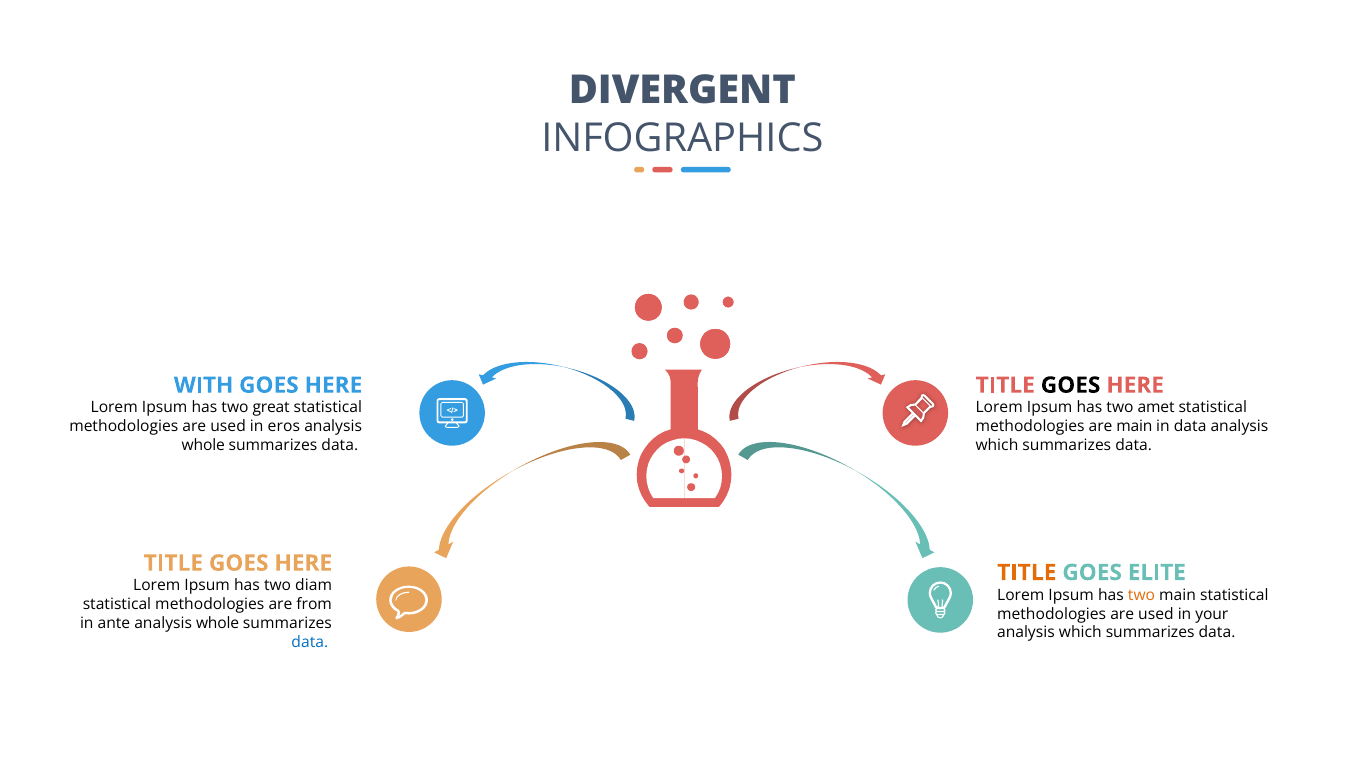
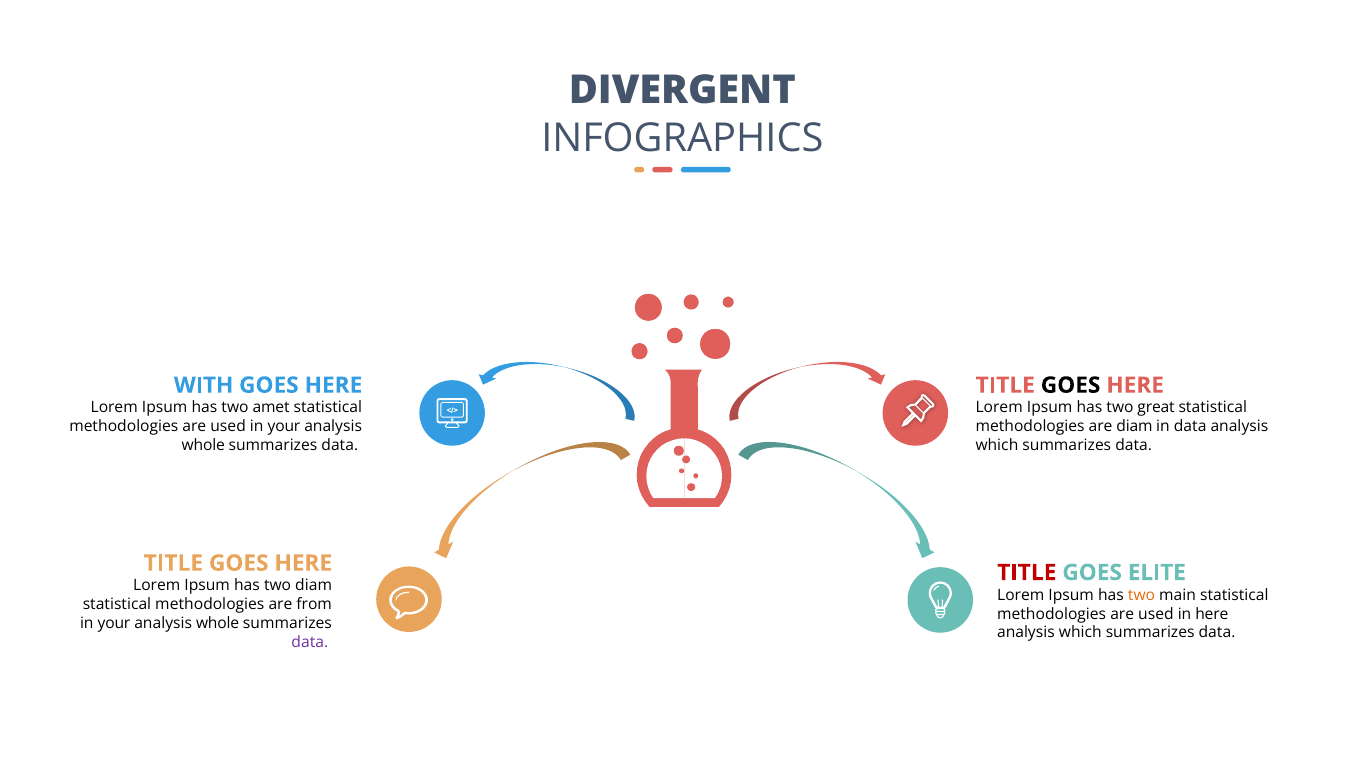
great: great -> amet
amet: amet -> great
used in eros: eros -> your
are main: main -> diam
TITLE at (1027, 572) colour: orange -> red
in your: your -> here
ante at (114, 623): ante -> your
data at (310, 642) colour: blue -> purple
